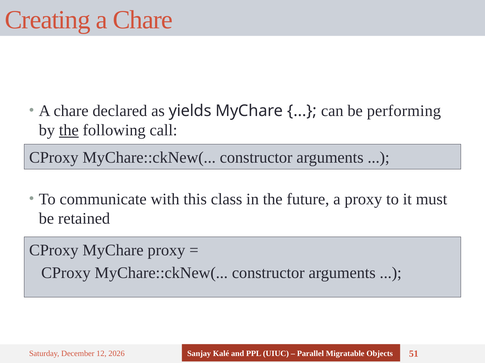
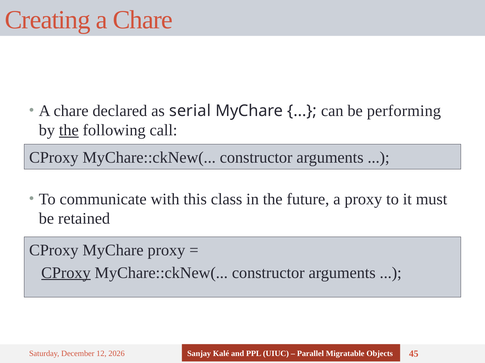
yields: yields -> serial
CProxy at (66, 273) underline: none -> present
51: 51 -> 45
